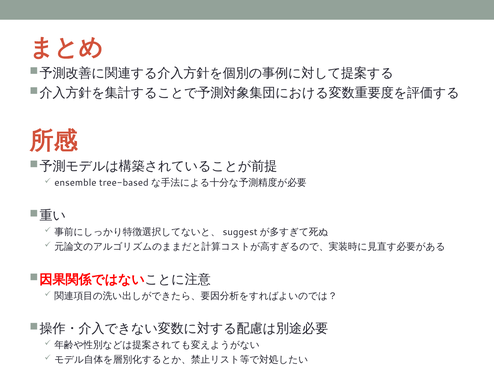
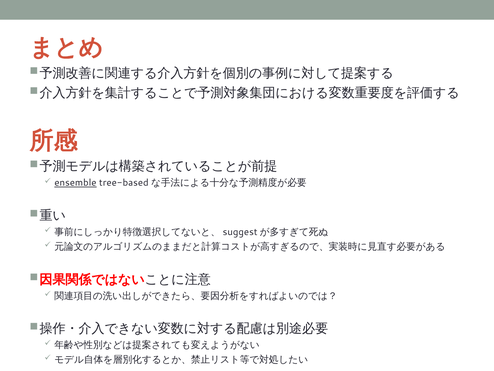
ensemble underline: none -> present
